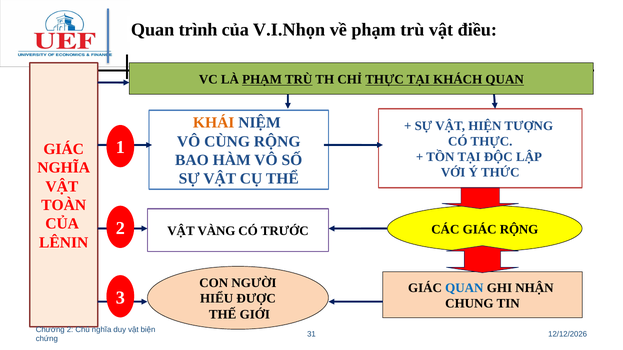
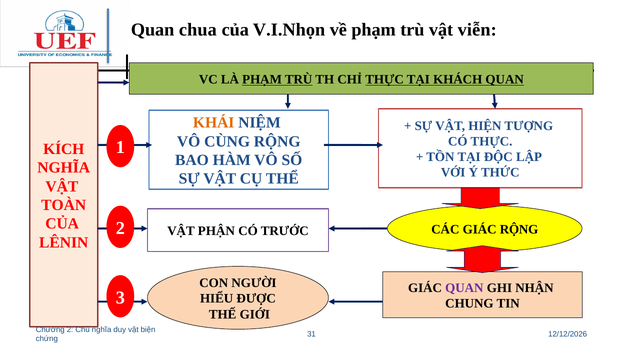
trình: trình -> chua
điều: điều -> viễn
GIÁC at (64, 149): GIÁC -> KÍCH
VÀNG: VÀNG -> PHẬN
QUAN at (464, 288) colour: blue -> purple
